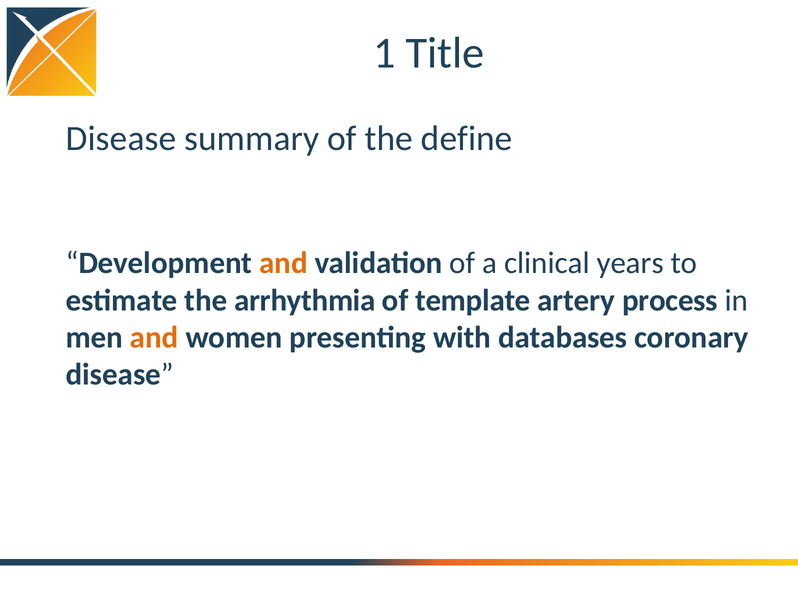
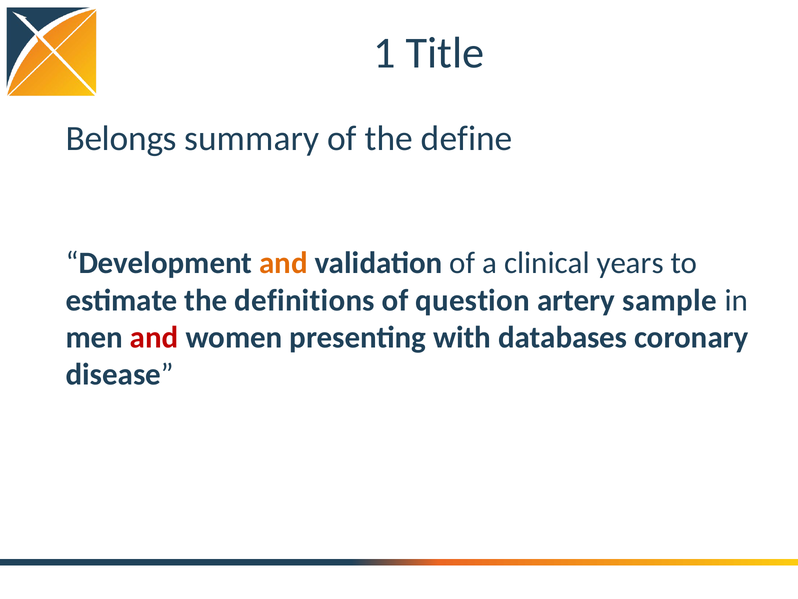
Disease at (121, 138): Disease -> Belongs
arrhythmia: arrhythmia -> definitions
template: template -> question
process: process -> sample
and at (154, 337) colour: orange -> red
